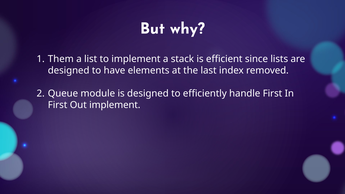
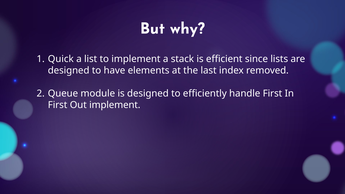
Them: Them -> Quick
